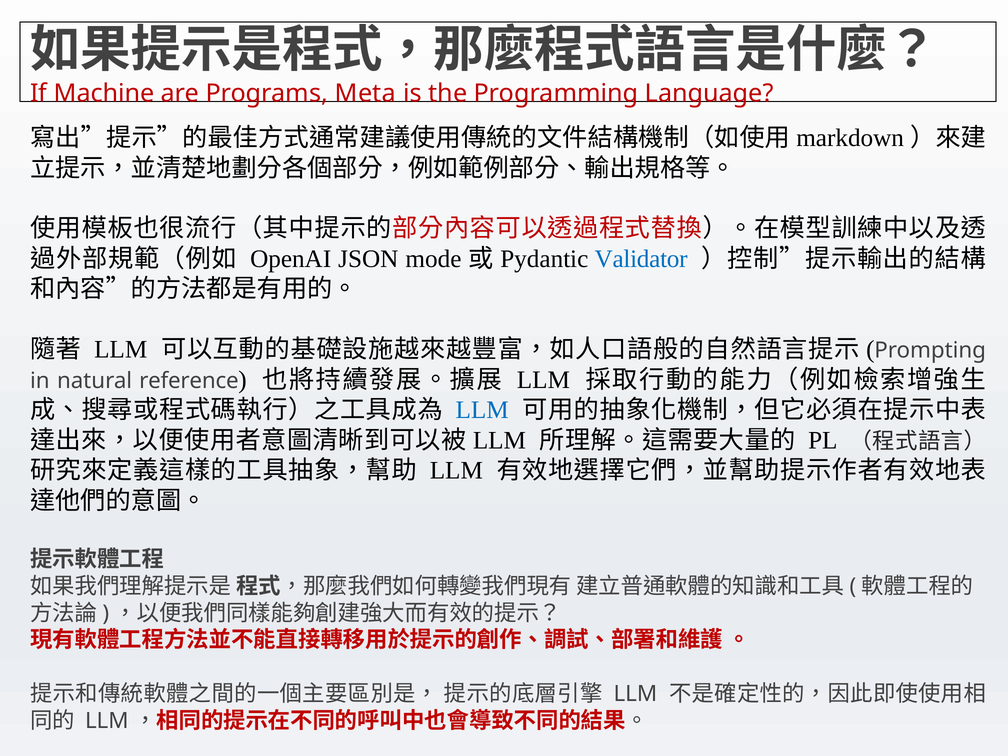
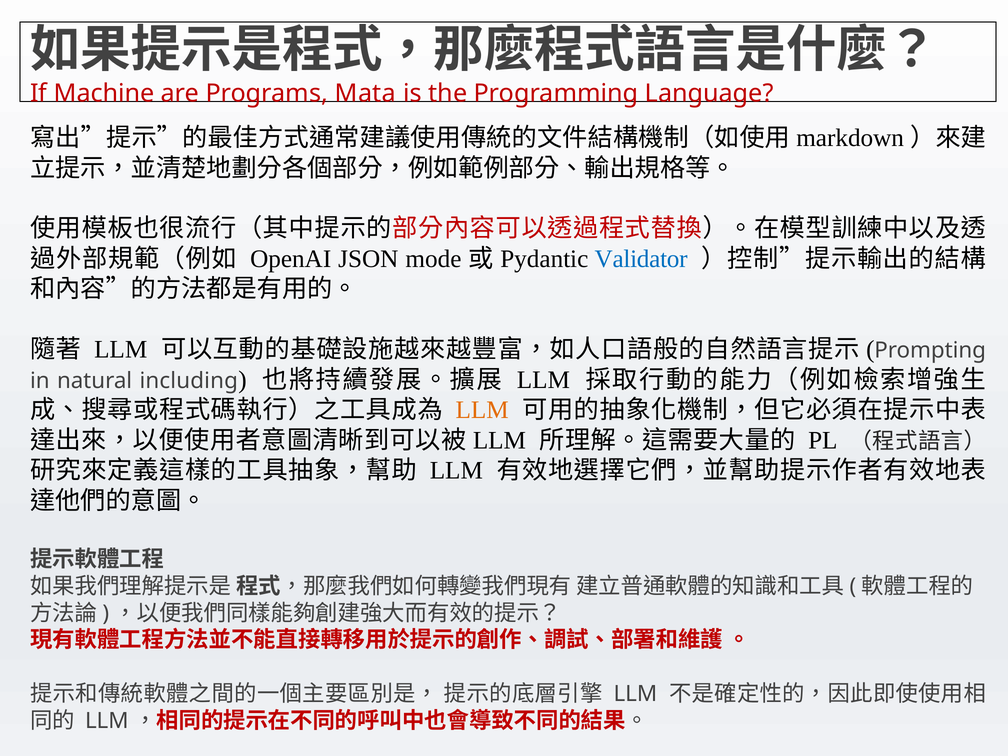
Meta: Meta -> Mata
reference: reference -> including
LLM at (482, 410) colour: blue -> orange
